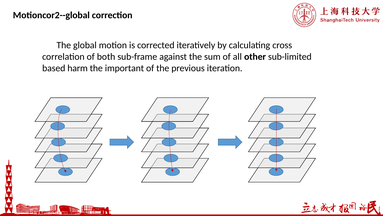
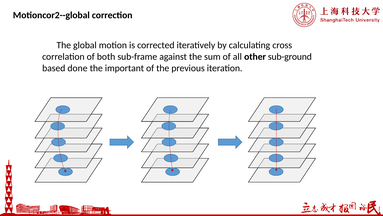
sub-limited: sub-limited -> sub-ground
harm: harm -> done
